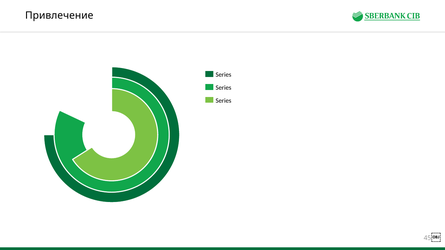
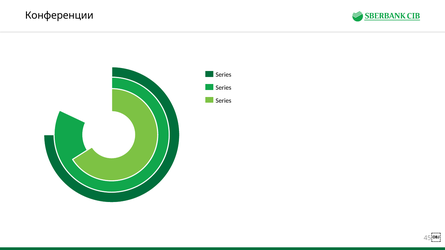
Привлечение: Привлечение -> Конференции
